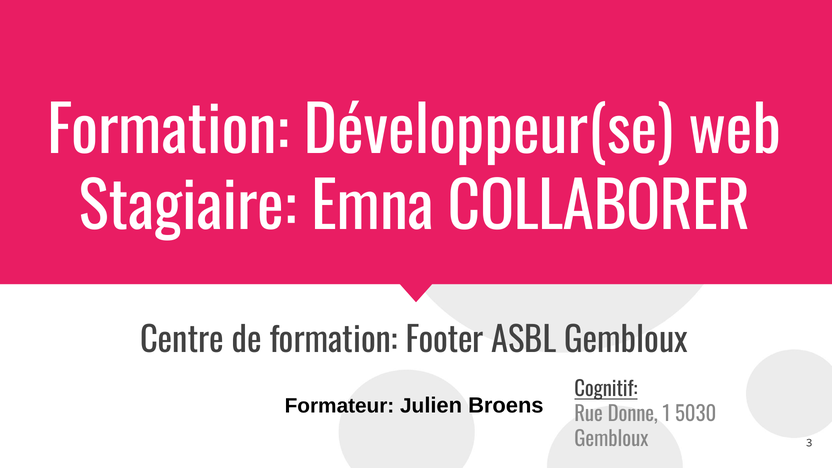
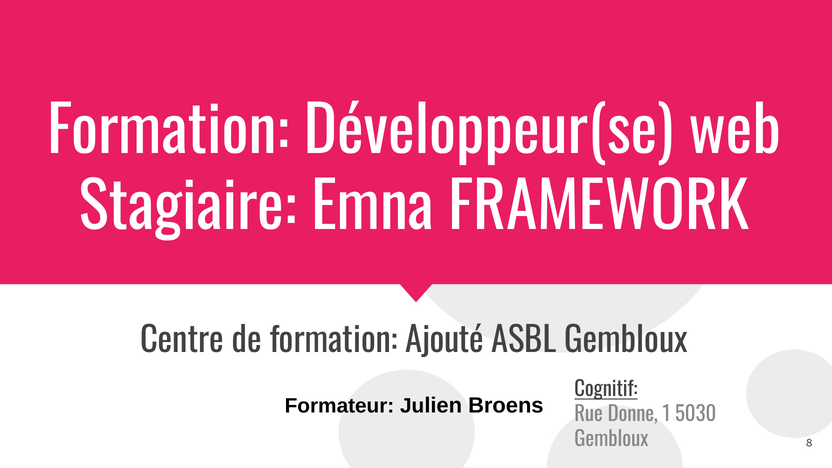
COLLABORER: COLLABORER -> FRAMEWORK
Footer: Footer -> Ajouté
3: 3 -> 8
